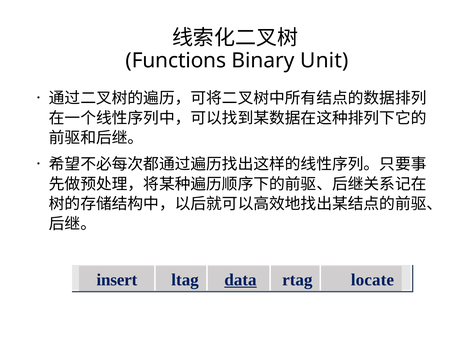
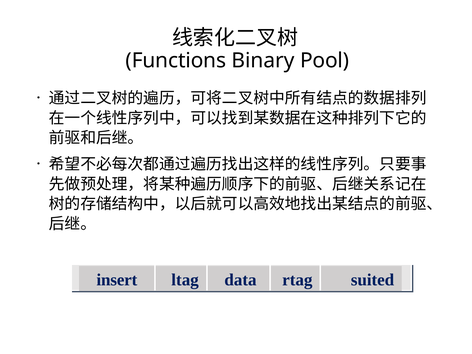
Unit: Unit -> Pool
data underline: present -> none
locate: locate -> suited
